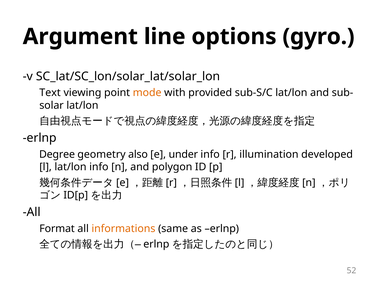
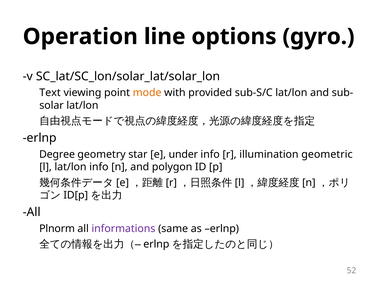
Argument: Argument -> Operation
also: also -> star
developed: developed -> geometric
Format: Format -> Plnorm
informations colour: orange -> purple
